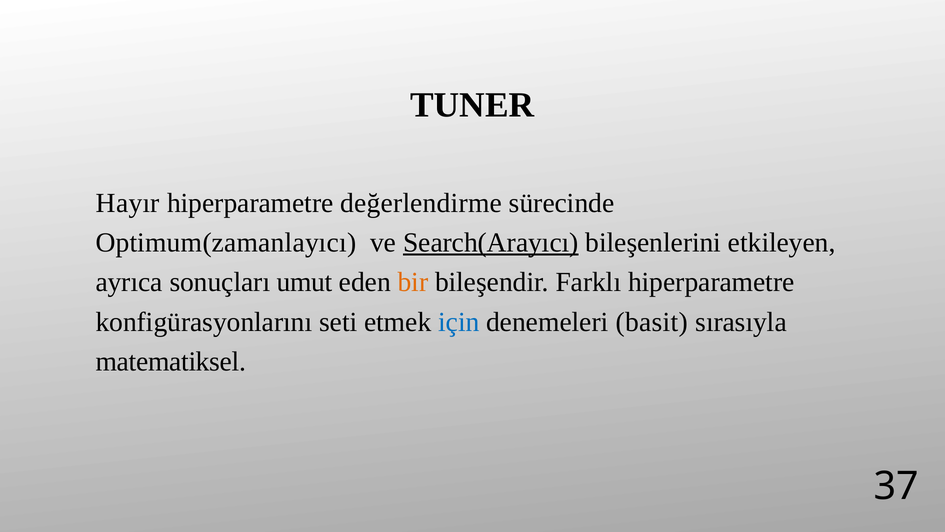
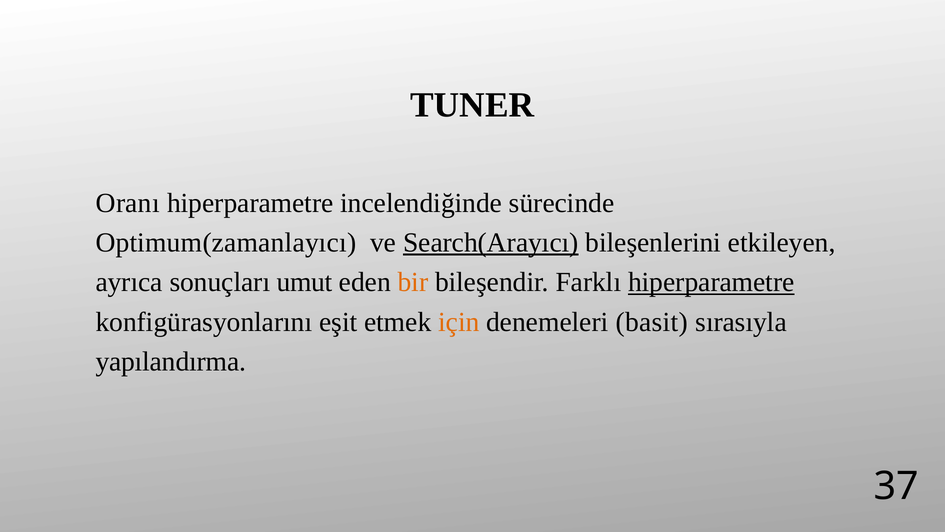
Hayır: Hayır -> Oranı
değerlendirme: değerlendirme -> incelendiğinde
hiperparametre at (711, 282) underline: none -> present
seti: seti -> eşit
için colour: blue -> orange
matematiksel: matematiksel -> yapılandırma
